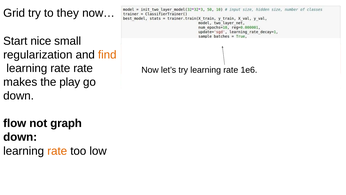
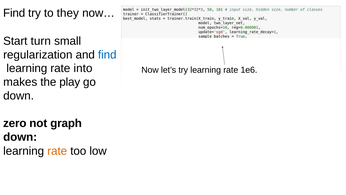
Grid at (14, 13): Grid -> Find
nice: nice -> turn
find at (107, 55) colour: orange -> blue
rate rate: rate -> into
flow: flow -> zero
